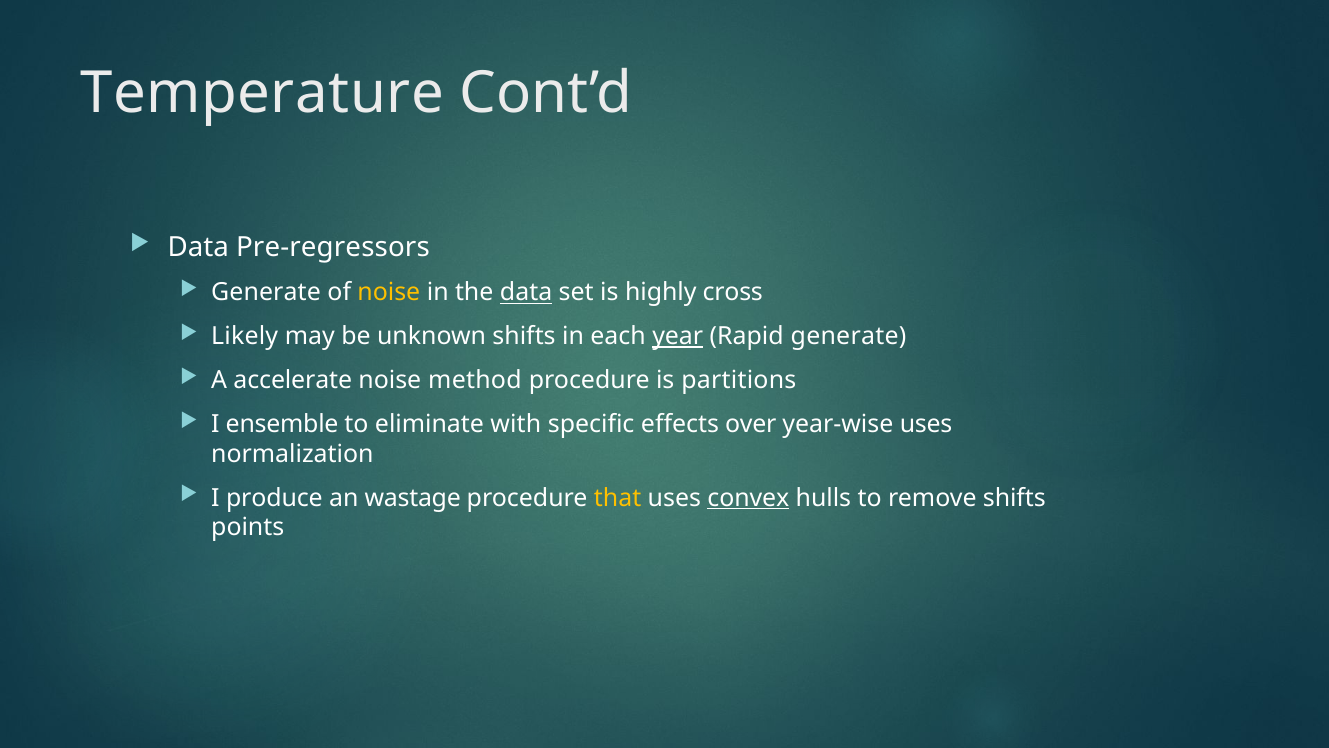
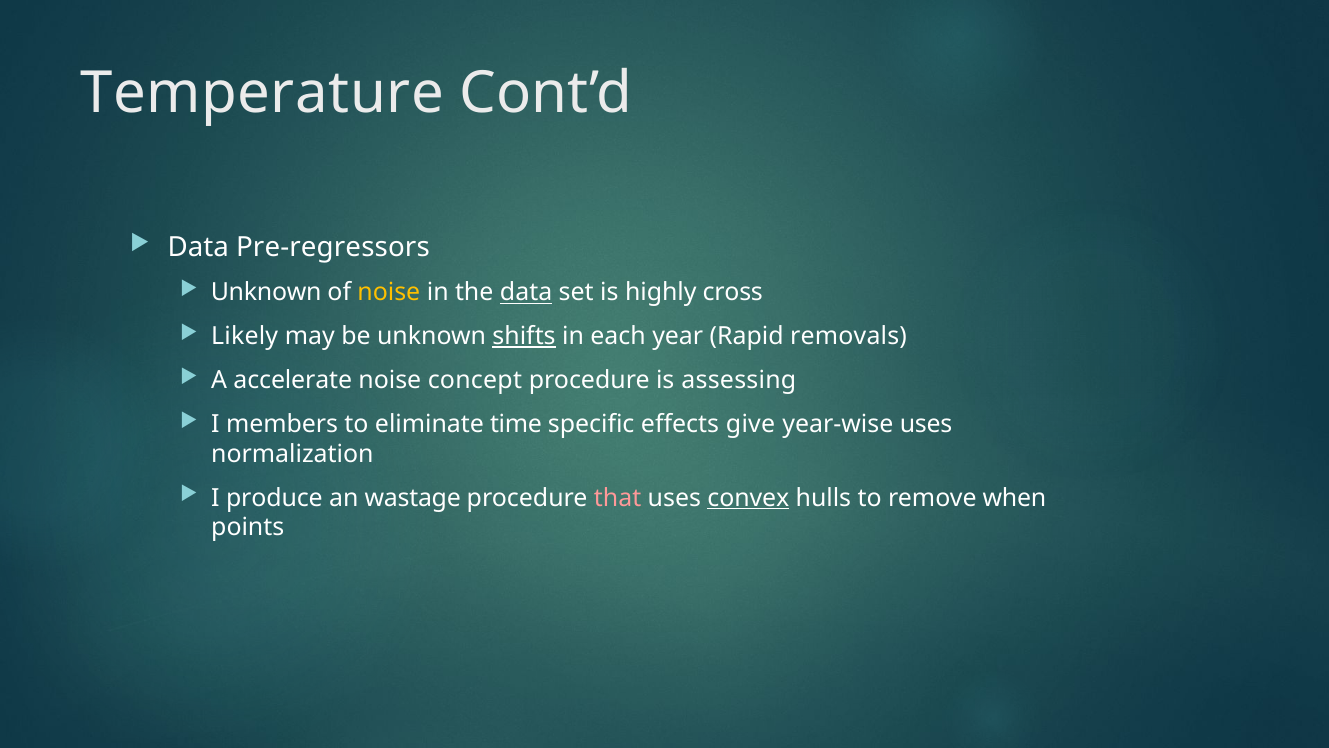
Generate at (266, 293): Generate -> Unknown
shifts at (524, 336) underline: none -> present
year underline: present -> none
Rapid generate: generate -> removals
method: method -> concept
partitions: partitions -> assessing
ensemble: ensemble -> members
with: with -> time
over: over -> give
that colour: yellow -> pink
remove shifts: shifts -> when
